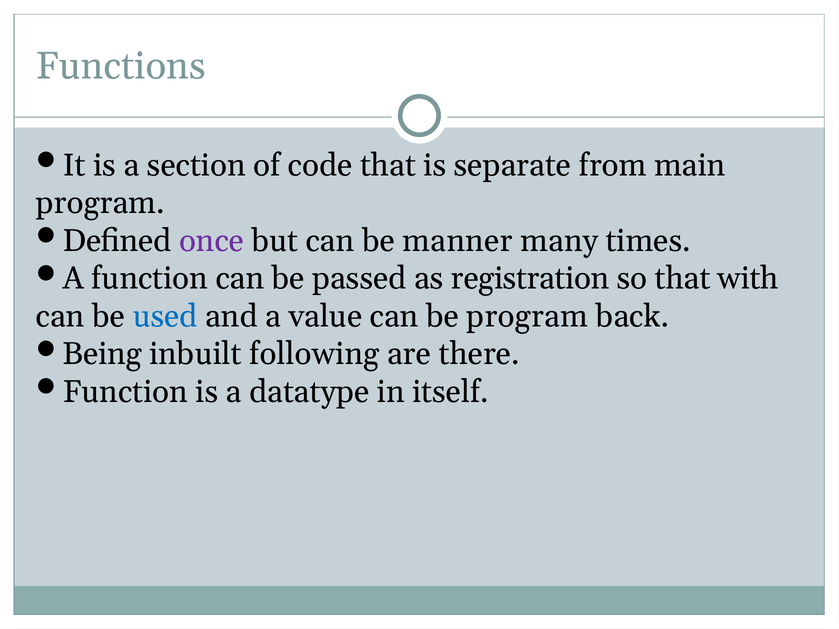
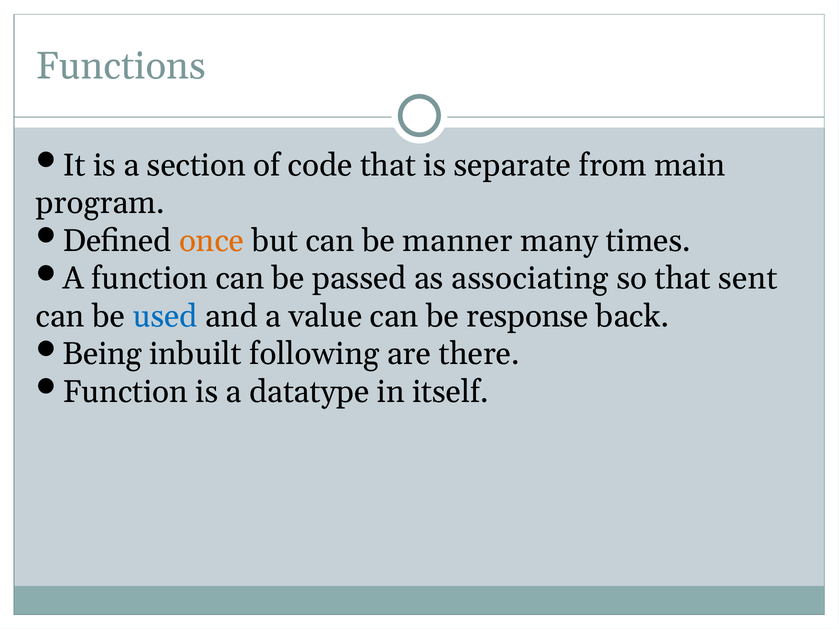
once colour: purple -> orange
registration: registration -> associating
with: with -> sent
be program: program -> response
